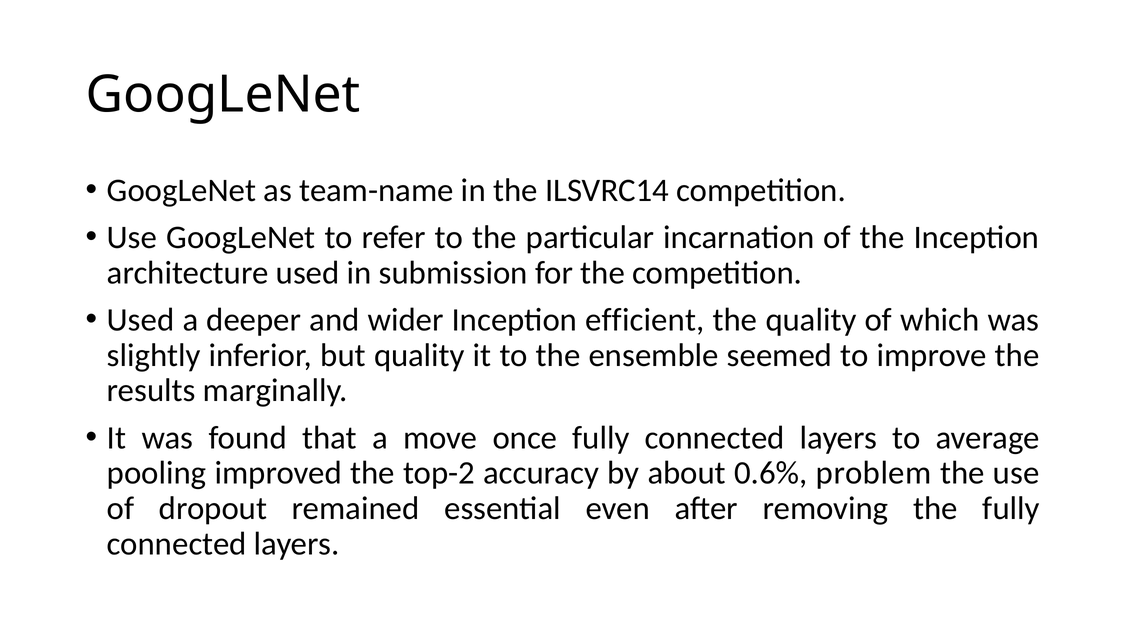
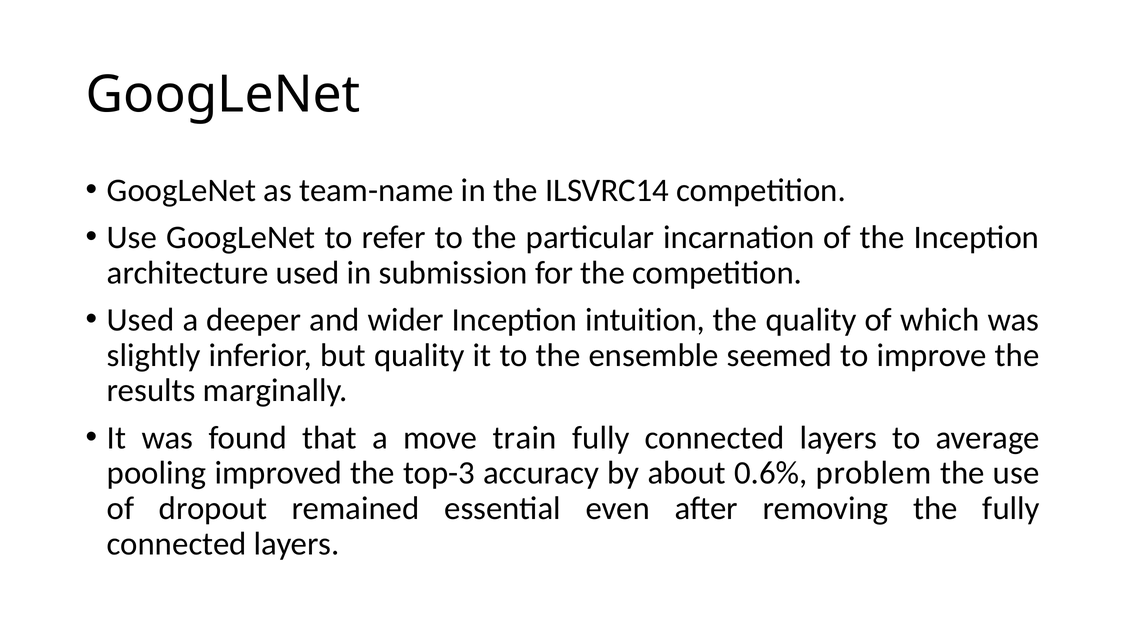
efficient: efficient -> intuition
once: once -> train
top-2: top-2 -> top-3
